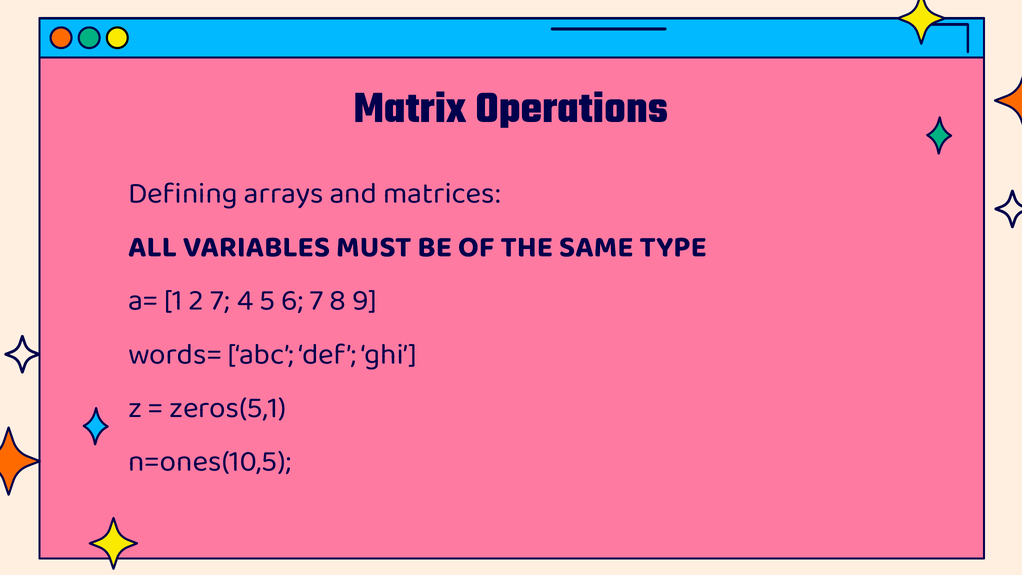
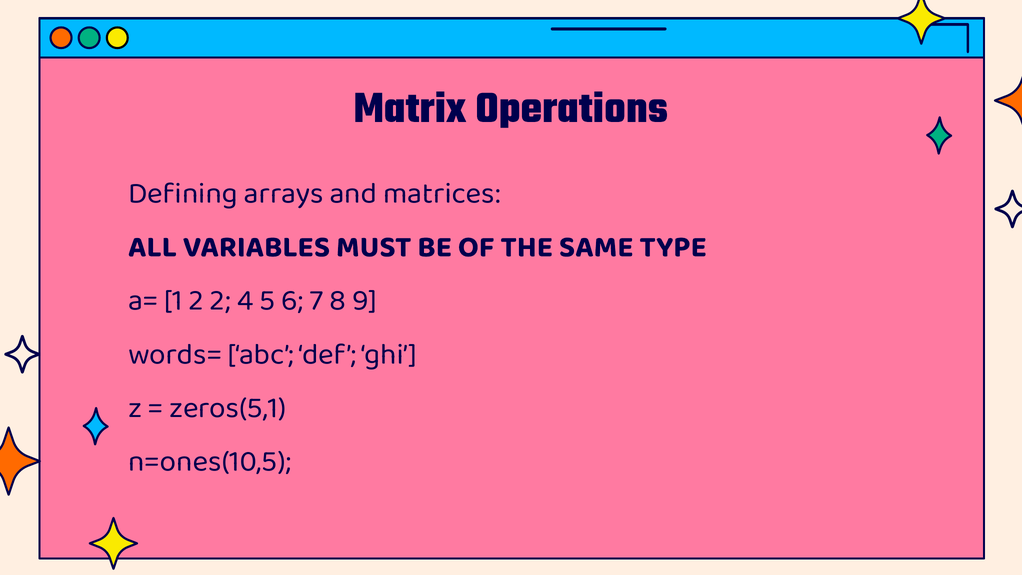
2 7: 7 -> 2
